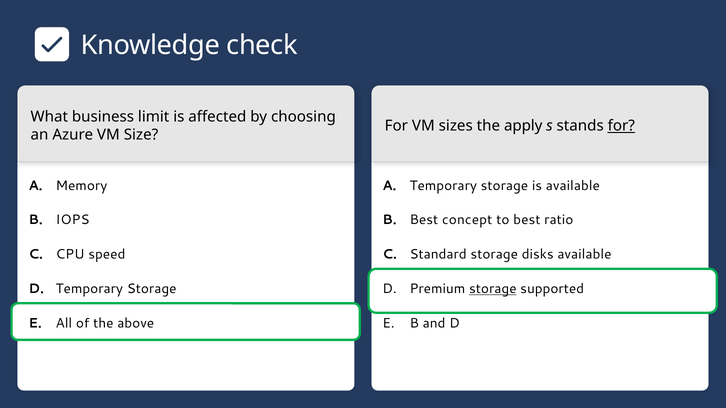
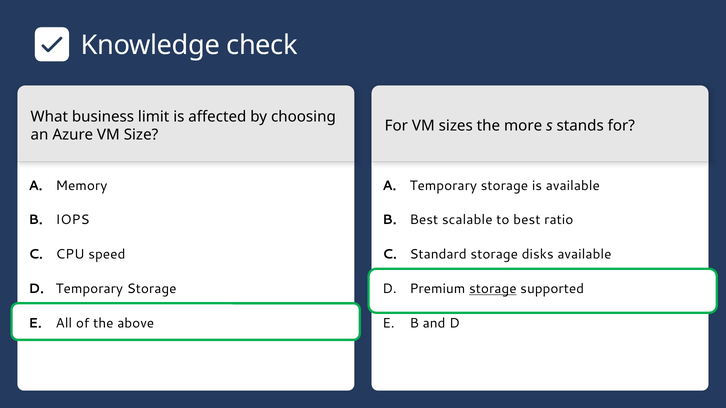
apply: apply -> more
for at (621, 126) underline: present -> none
concept: concept -> scalable
